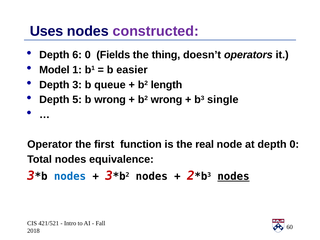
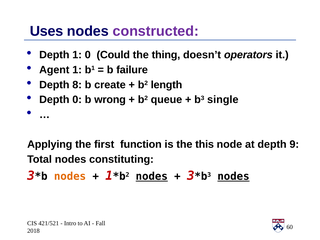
Depth 6: 6 -> 1
Fields: Fields -> Could
Model: Model -> Agent
easier: easier -> failure
Depth 3: 3 -> 8
queue: queue -> create
Depth 5: 5 -> 0
b2 wrong: wrong -> queue
Operator: Operator -> Applying
real: real -> this
depth 0: 0 -> 9
equivalence: equivalence -> constituting
nodes at (70, 176) colour: blue -> orange
3 at (109, 176): 3 -> 1
nodes at (152, 176) underline: none -> present
2 at (191, 176): 2 -> 3
